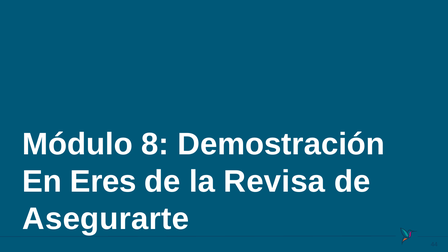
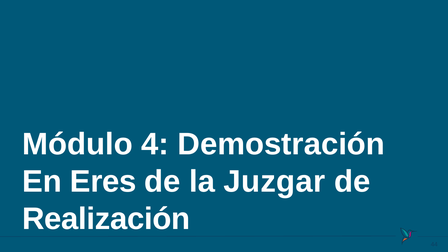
8: 8 -> 4
Revisa: Revisa -> Juzgar
Asegurarte: Asegurarte -> Realización
